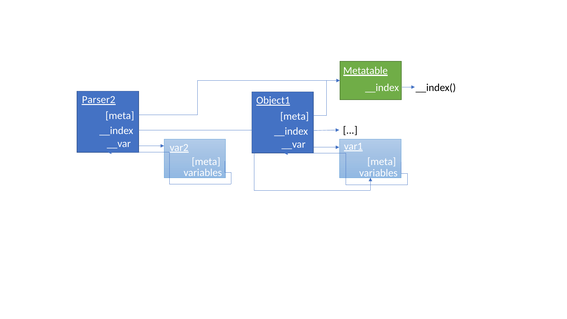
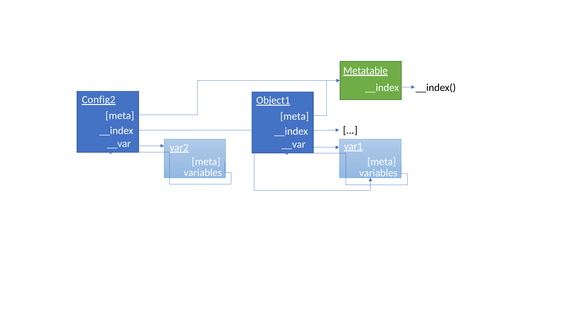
Parser2: Parser2 -> Config2
